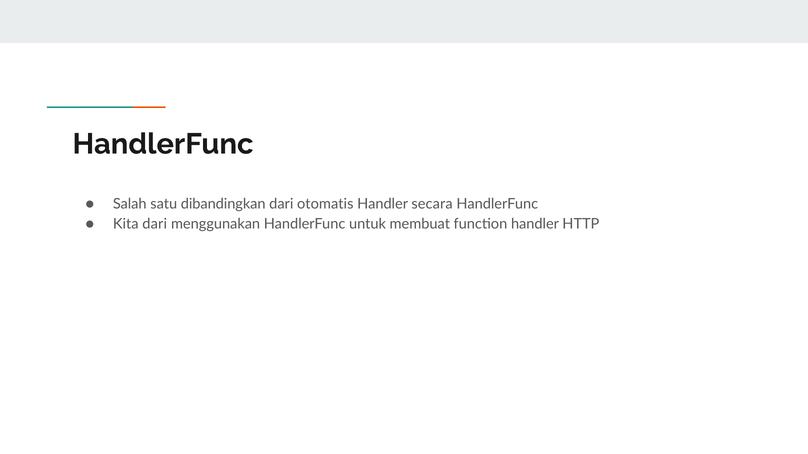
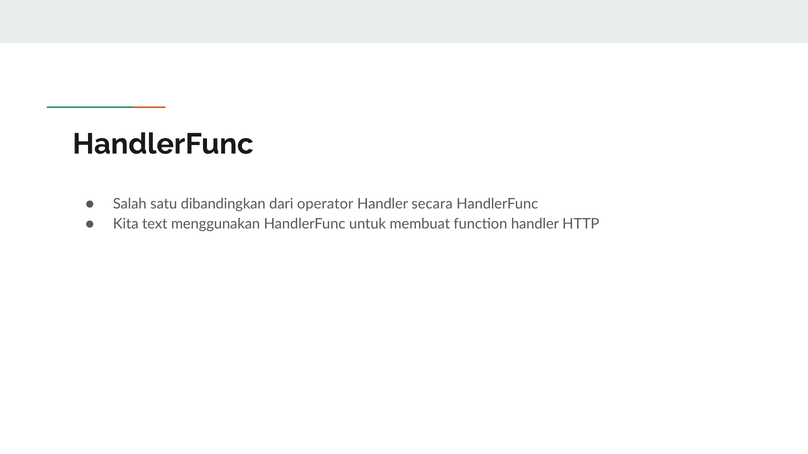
otomatis: otomatis -> operator
Kita dari: dari -> text
